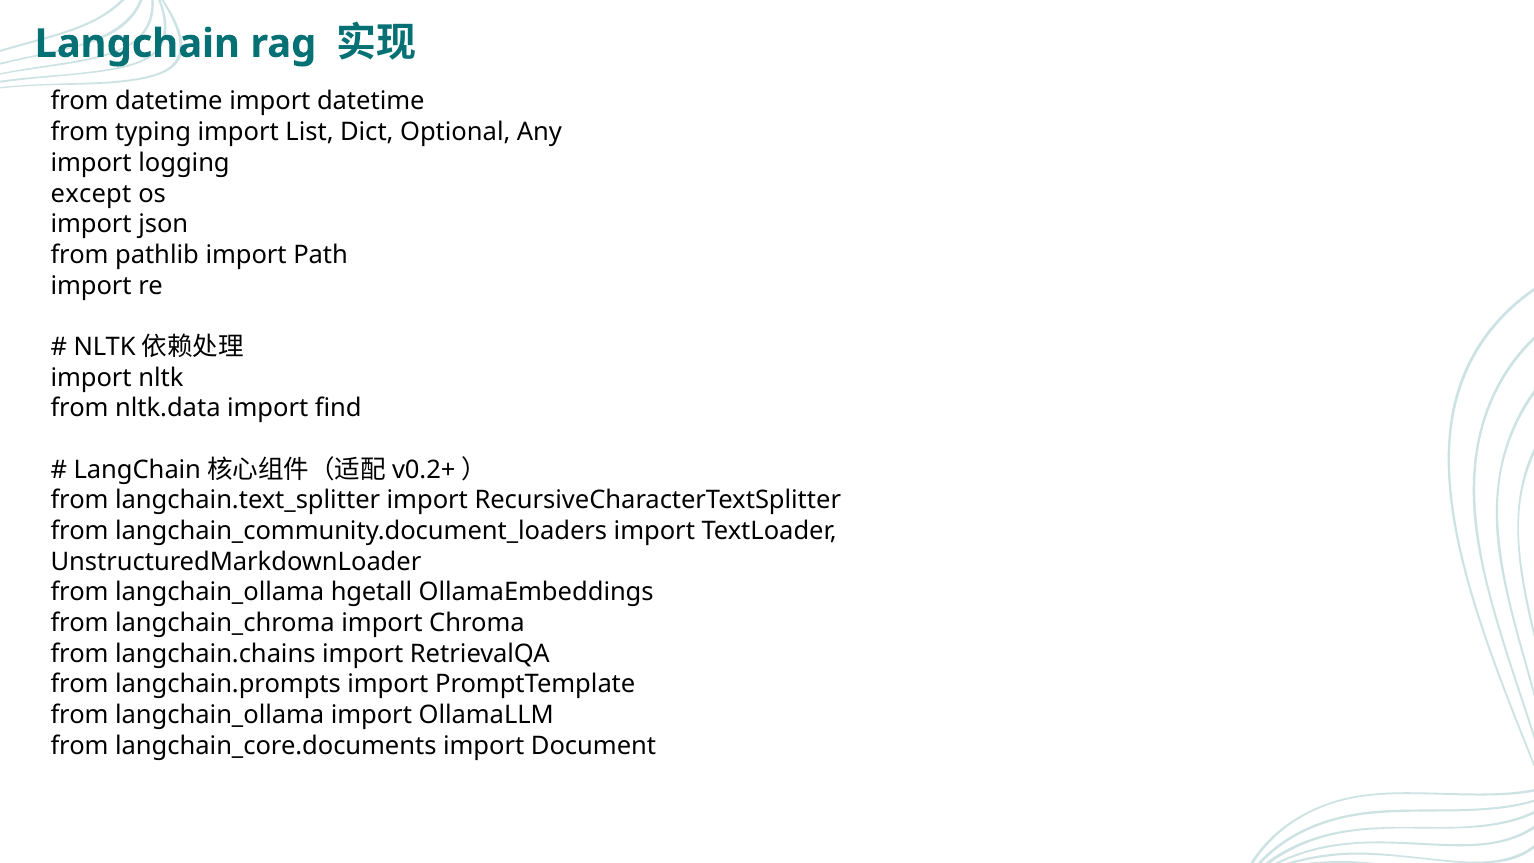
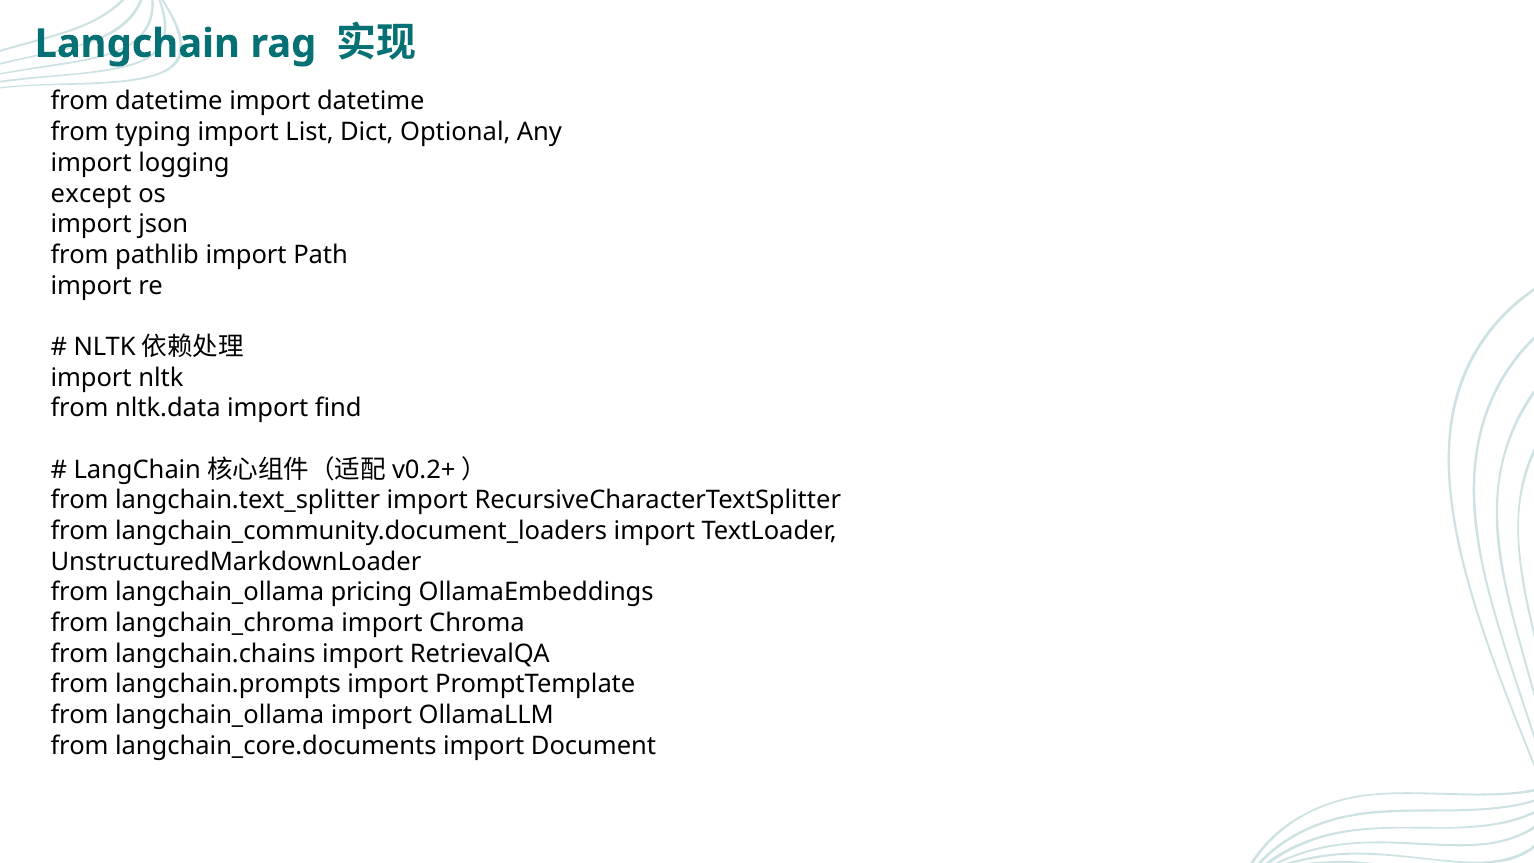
hgetall: hgetall -> pricing
